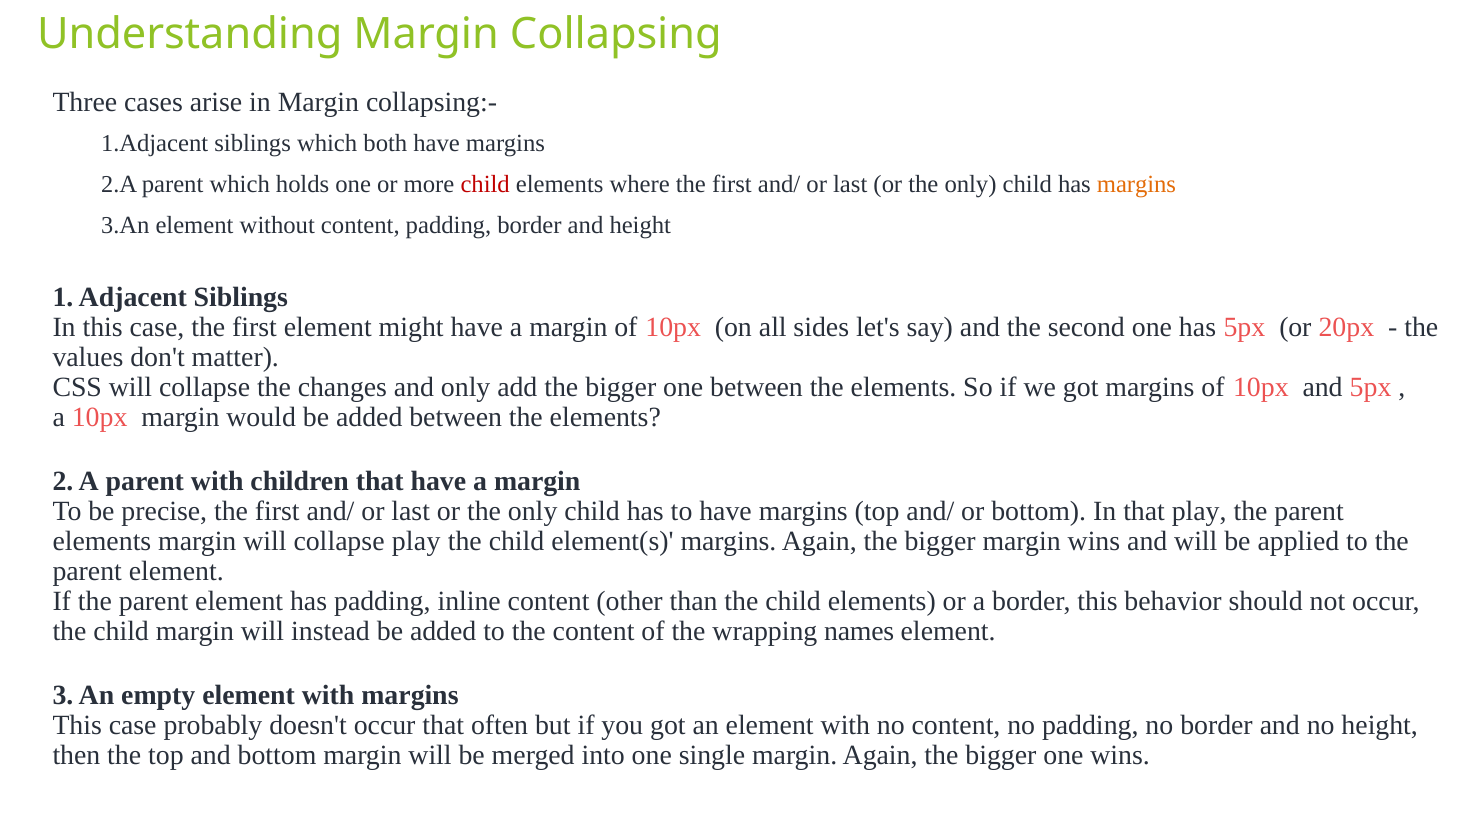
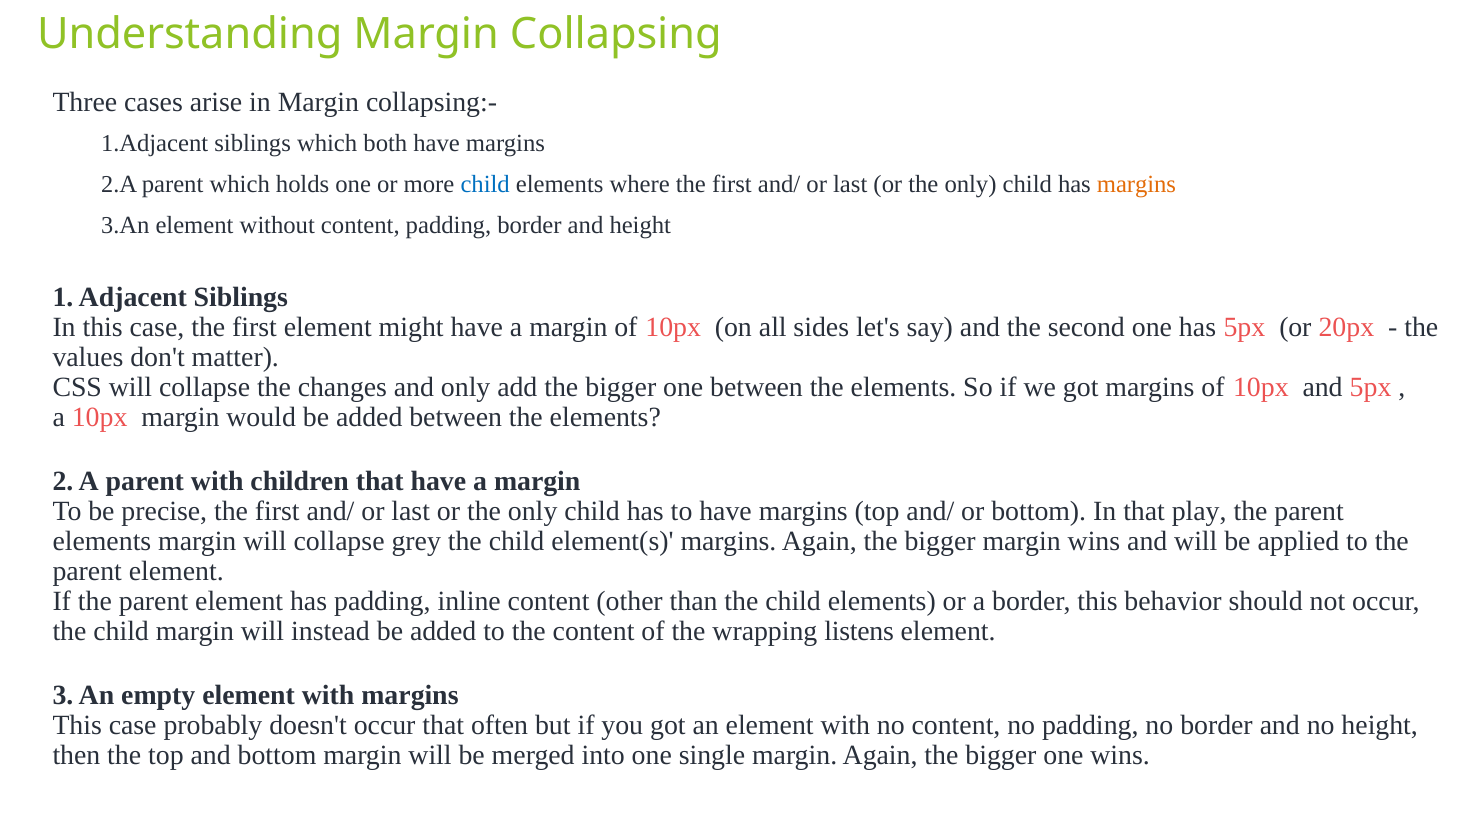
child at (485, 184) colour: red -> blue
collapse play: play -> grey
names: names -> listens
